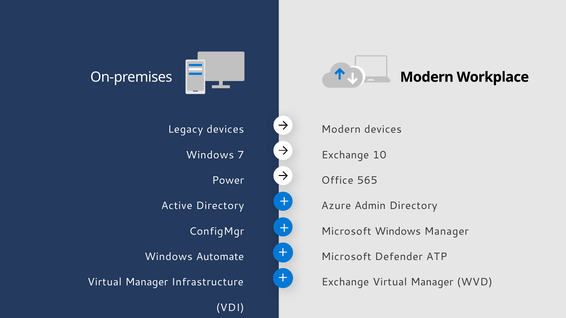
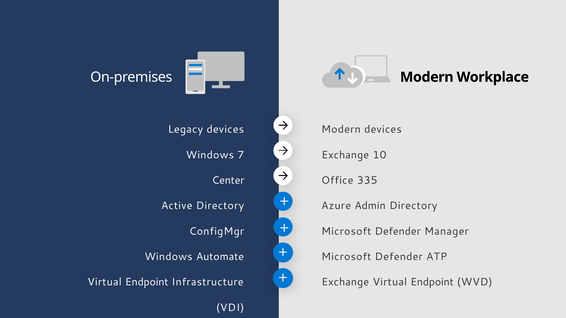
Power: Power -> Center
565: 565 -> 335
Windows at (398, 232): Windows -> Defender
Manager at (147, 282): Manager -> Endpoint
Manager at (432, 282): Manager -> Endpoint
